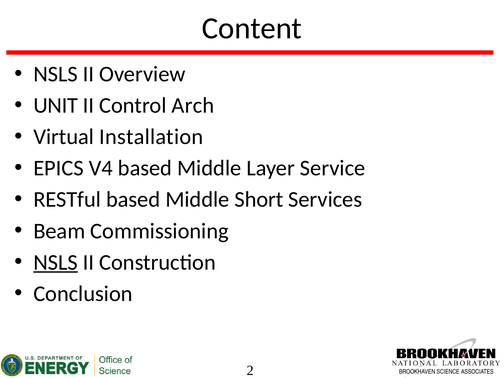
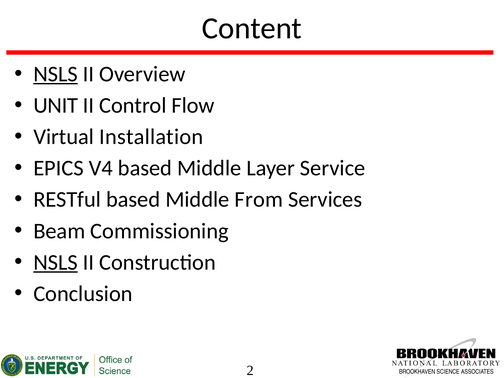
NSLS at (56, 74) underline: none -> present
Arch: Arch -> Flow
Short: Short -> From
